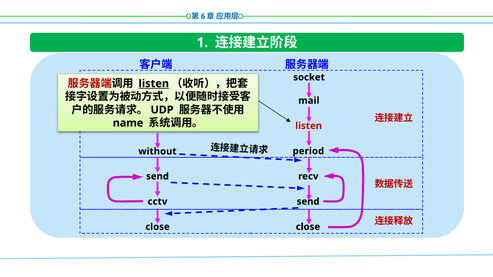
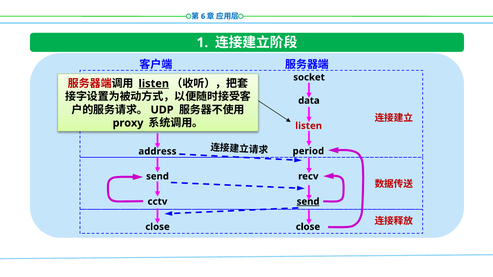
mail: mail -> data
name: name -> proxy
without: without -> address
send at (308, 202) underline: none -> present
